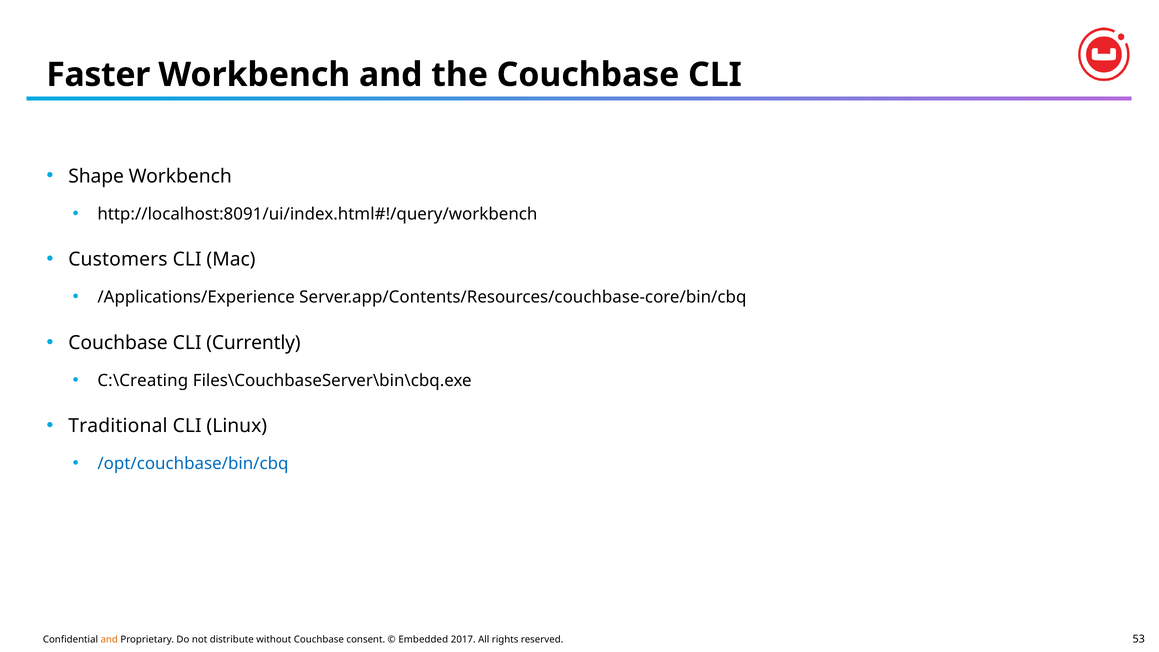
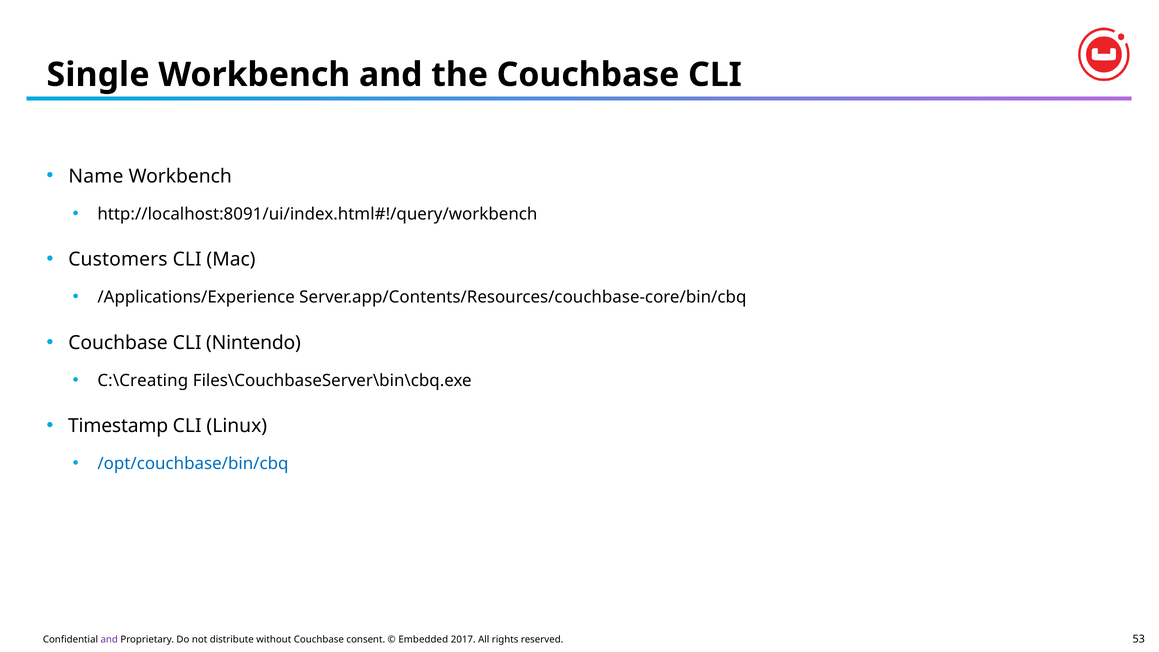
Faster: Faster -> Single
Shape: Shape -> Name
Currently: Currently -> Nintendo
Traditional: Traditional -> Timestamp
and at (109, 639) colour: orange -> purple
